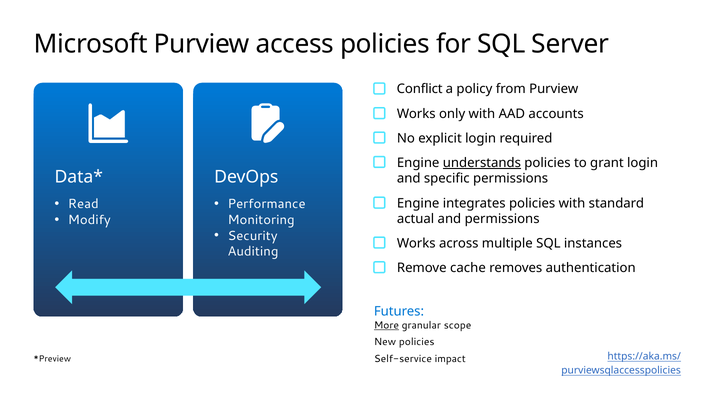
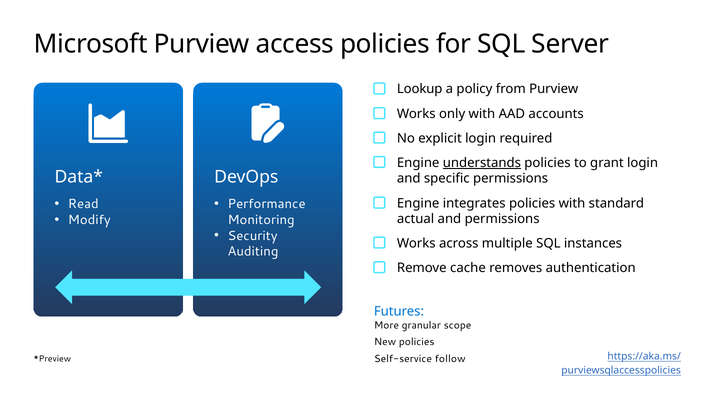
Conflict: Conflict -> Lookup
More underline: present -> none
impact: impact -> follow
